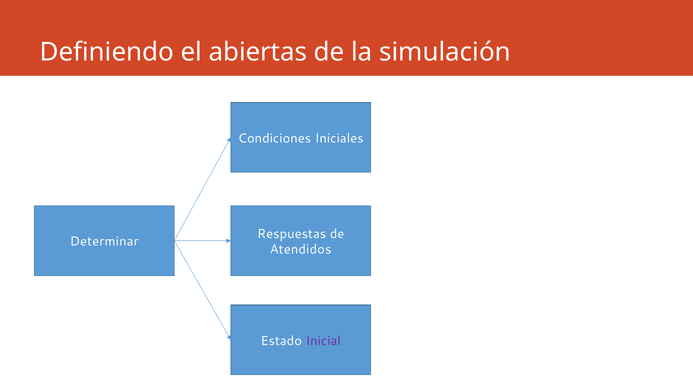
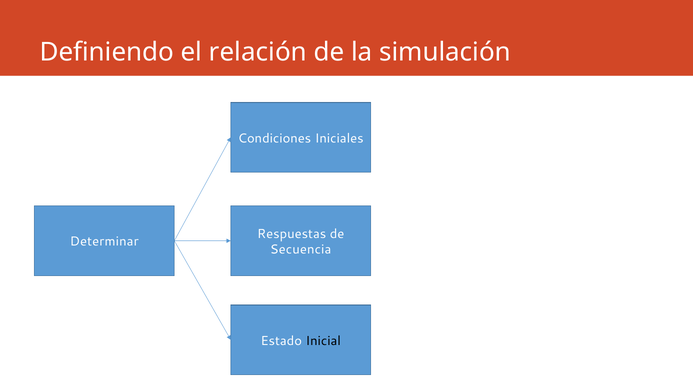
abiertas: abiertas -> relación
Atendidos: Atendidos -> Secuencia
Inicial colour: purple -> black
